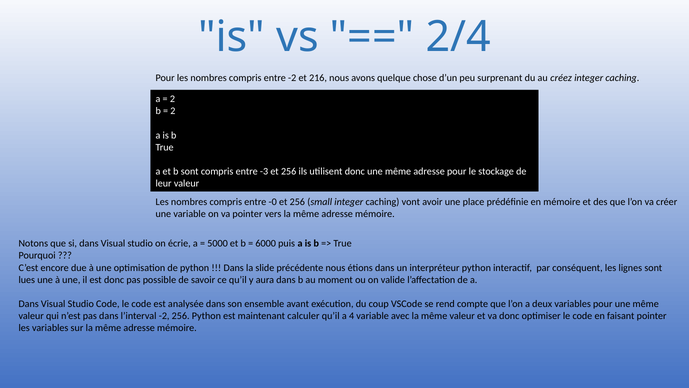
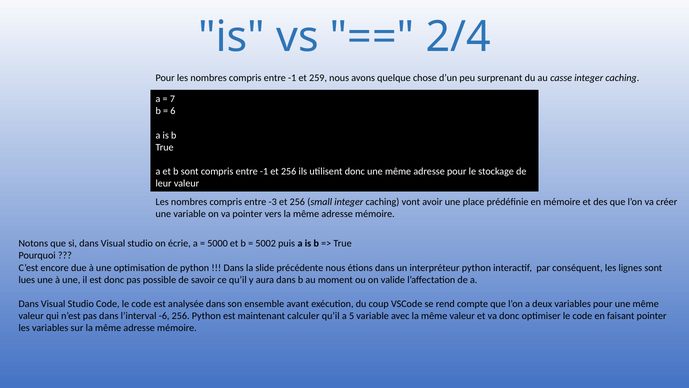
nombres compris entre -2: -2 -> -1
216: 216 -> 259
créez: créez -> casse
2 at (172, 99): 2 -> 7
2 at (173, 111): 2 -> 6
sont compris entre -3: -3 -> -1
-0: -0 -> -3
6000: 6000 -> 5002
l’interval -2: -2 -> -6
4: 4 -> 5
